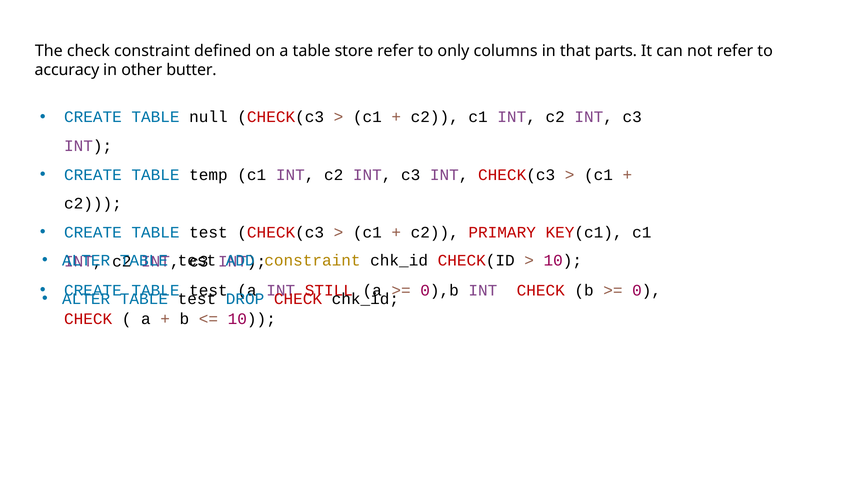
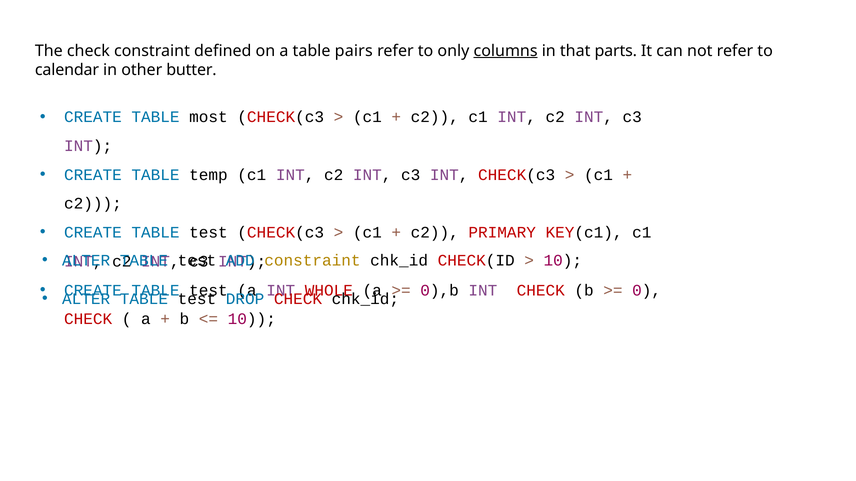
store: store -> pairs
columns underline: none -> present
accuracy: accuracy -> calendar
null: null -> most
STILL: STILL -> WHOLE
